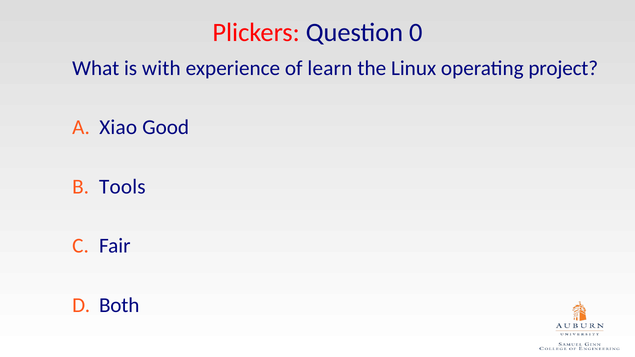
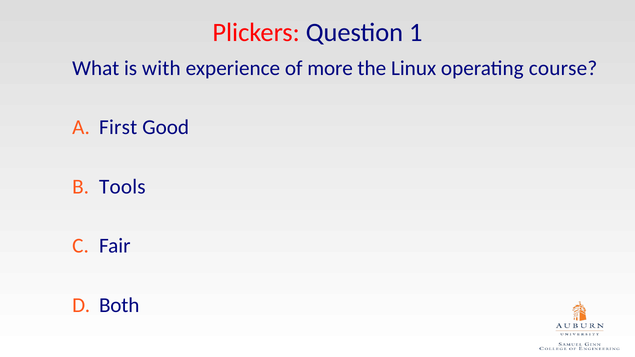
0: 0 -> 1
learn: learn -> more
project: project -> course
Xiao: Xiao -> First
